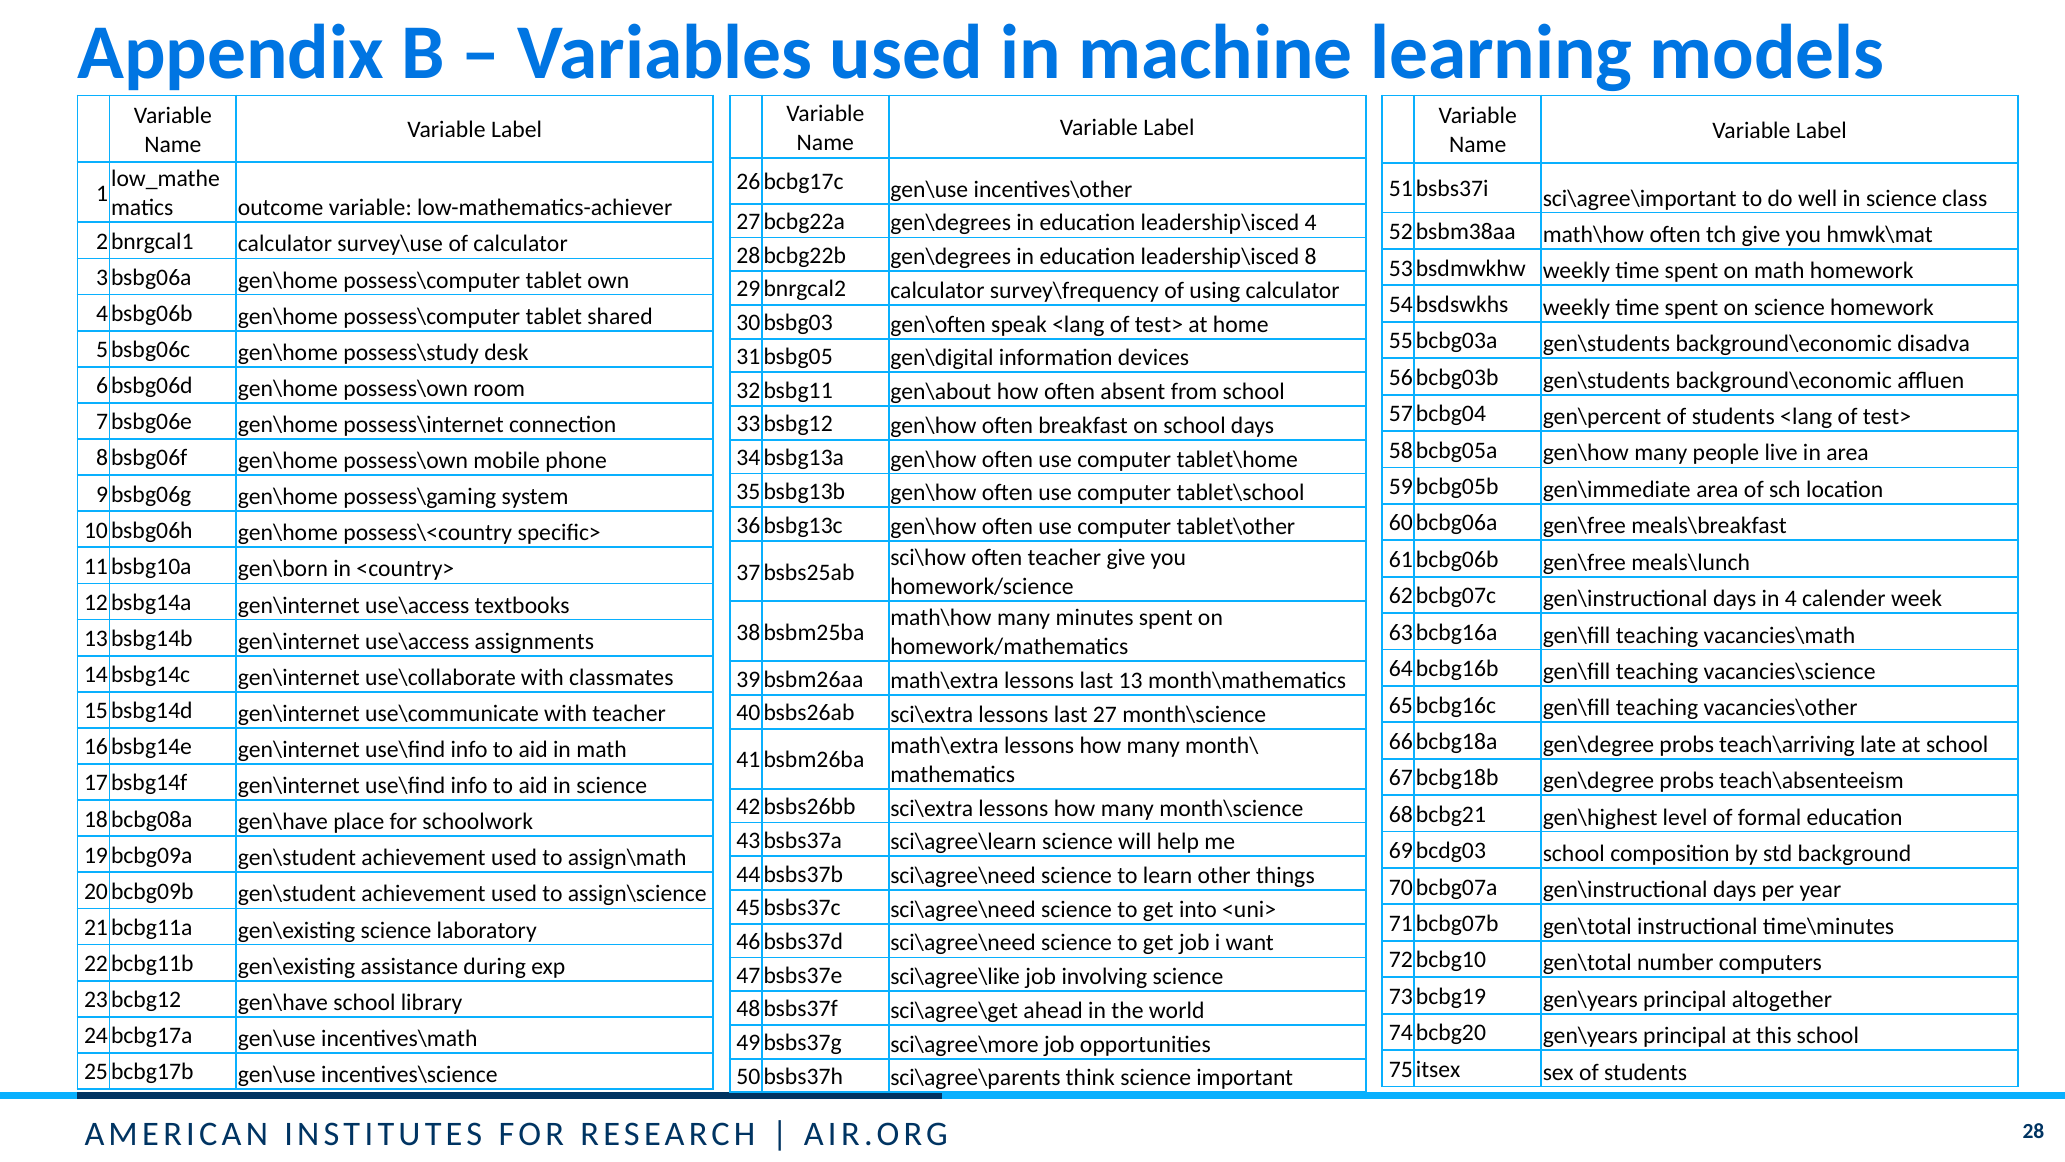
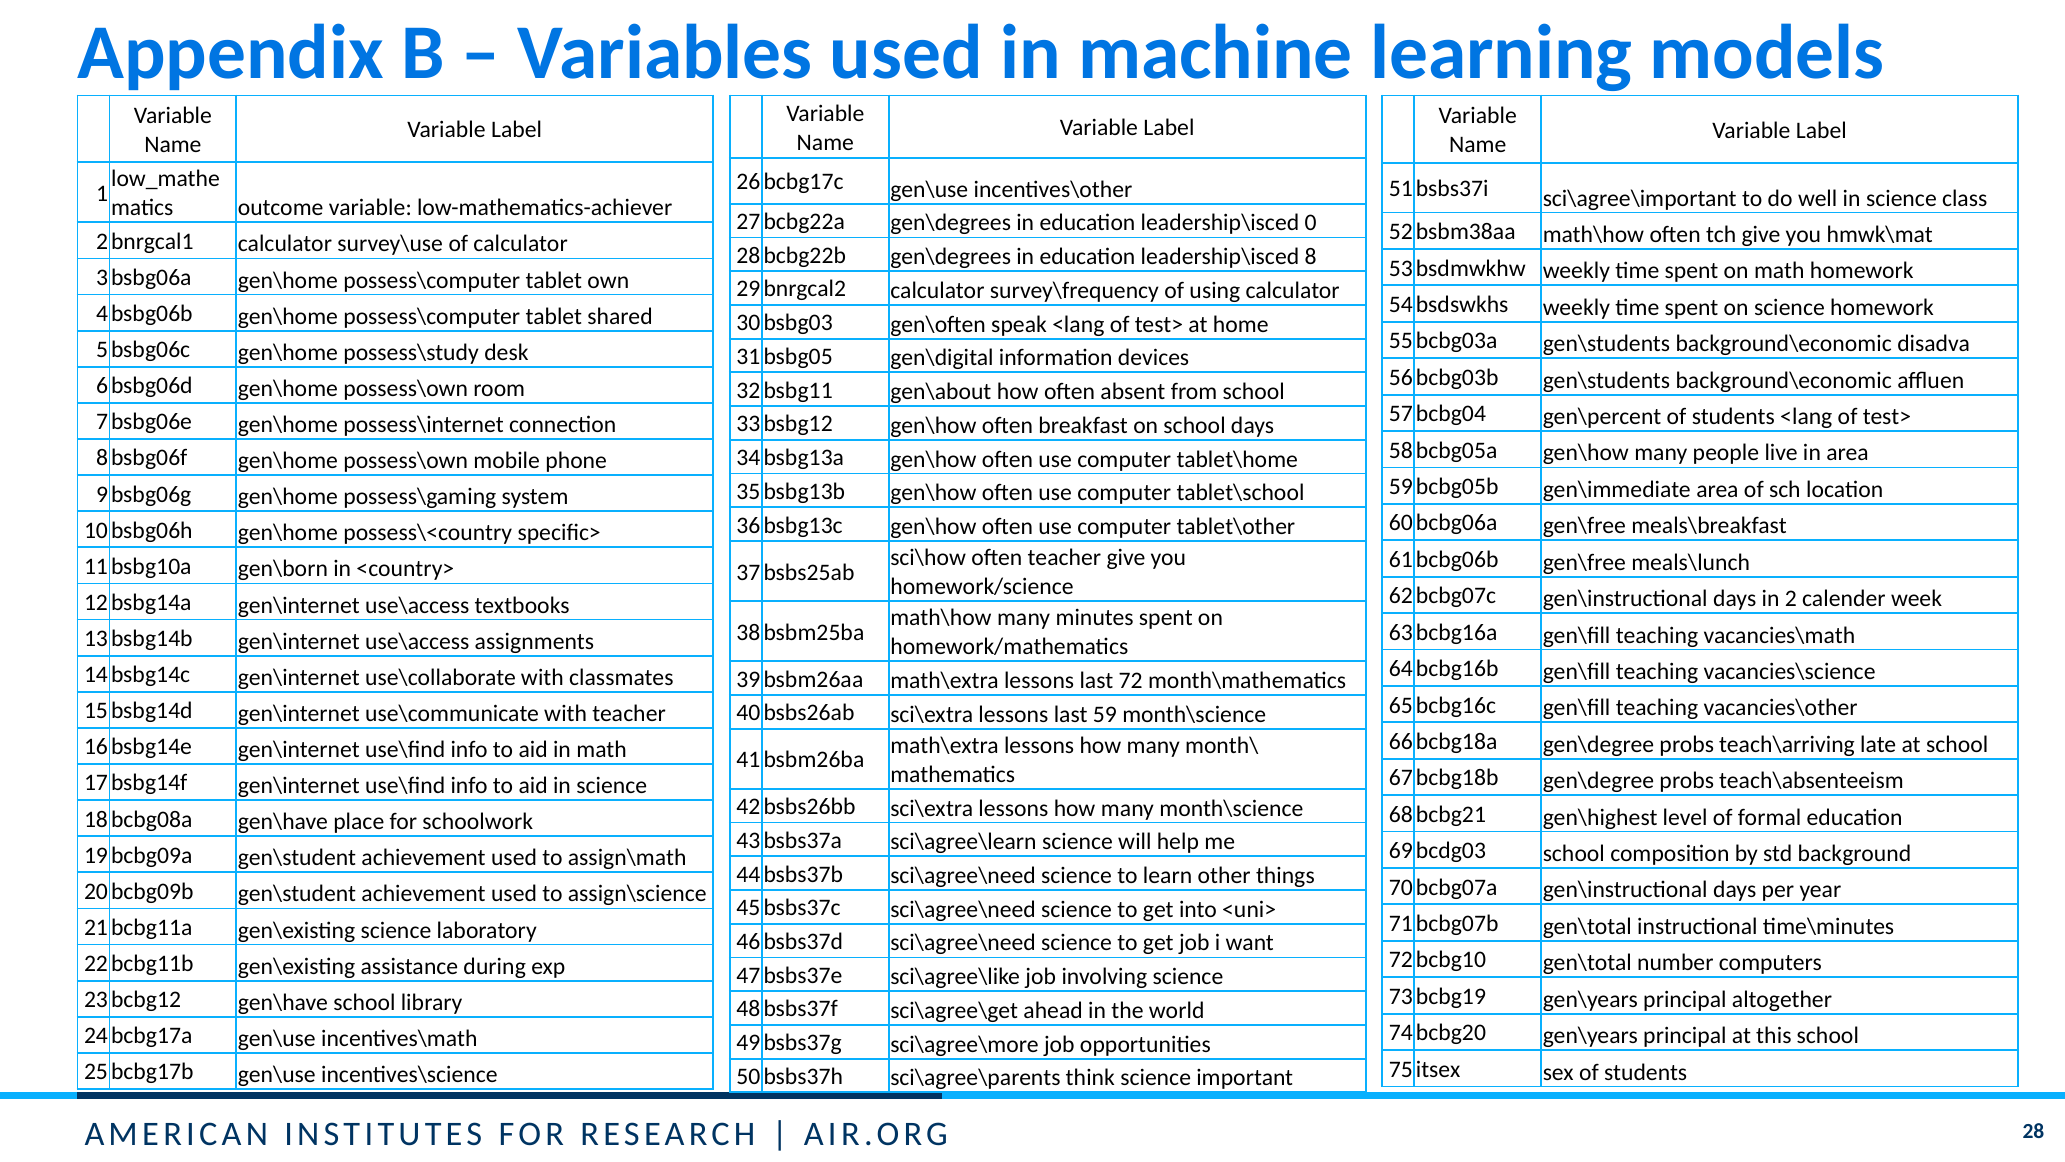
leadership\isced 4: 4 -> 0
in 4: 4 -> 2
13: 13 -> 72
27: 27 -> 59
